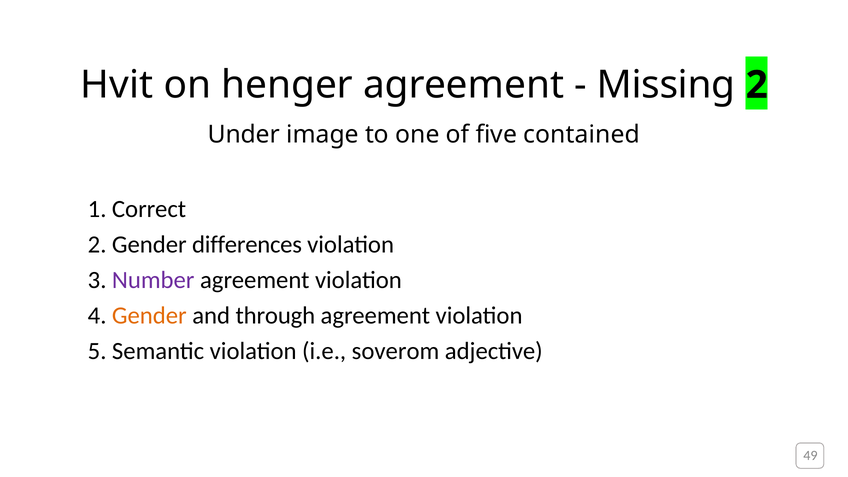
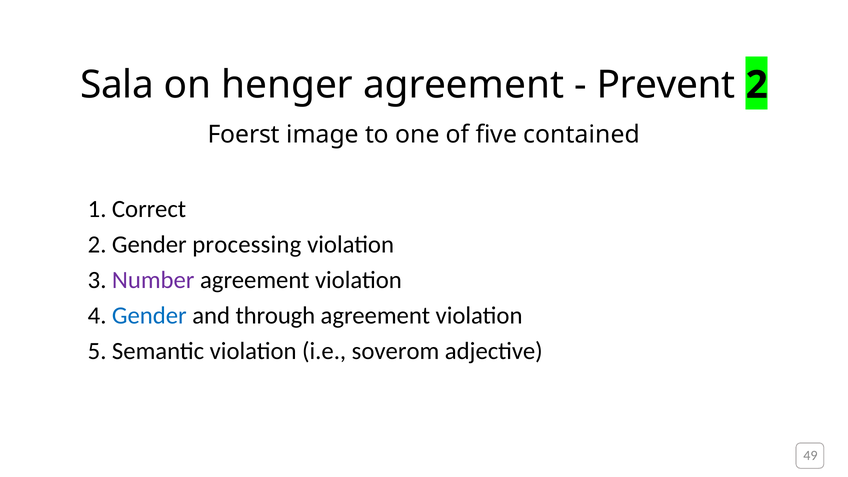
Hvit: Hvit -> Sala
Missing: Missing -> Prevent
Under: Under -> Foerst
differences: differences -> processing
Gender at (149, 316) colour: orange -> blue
